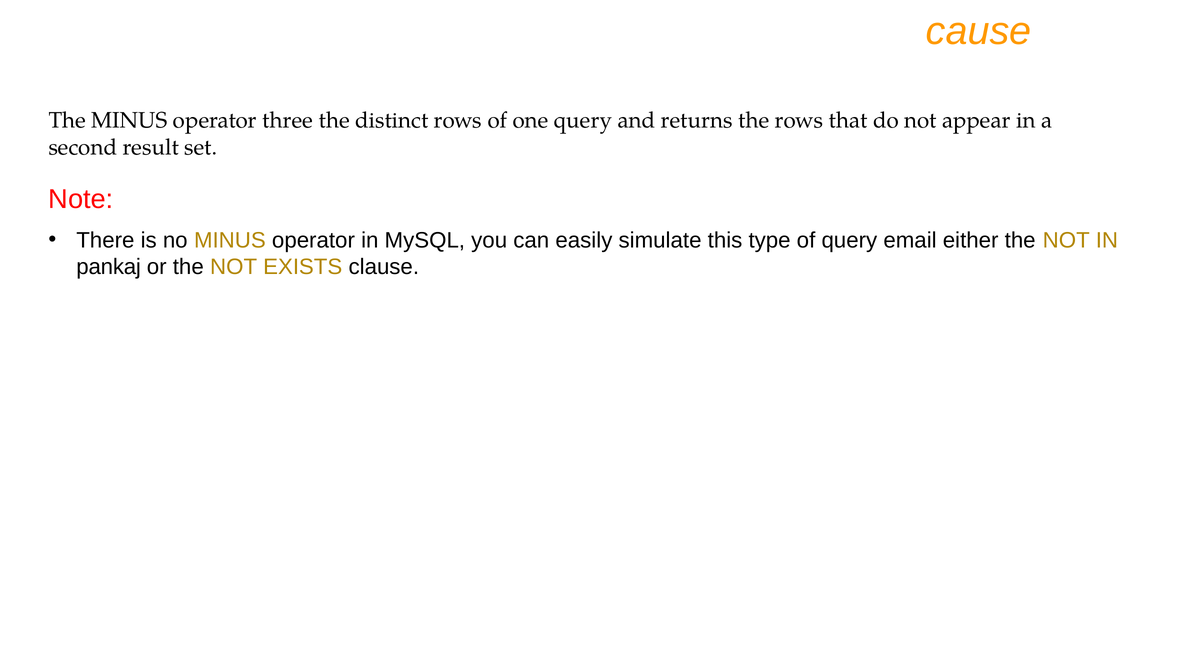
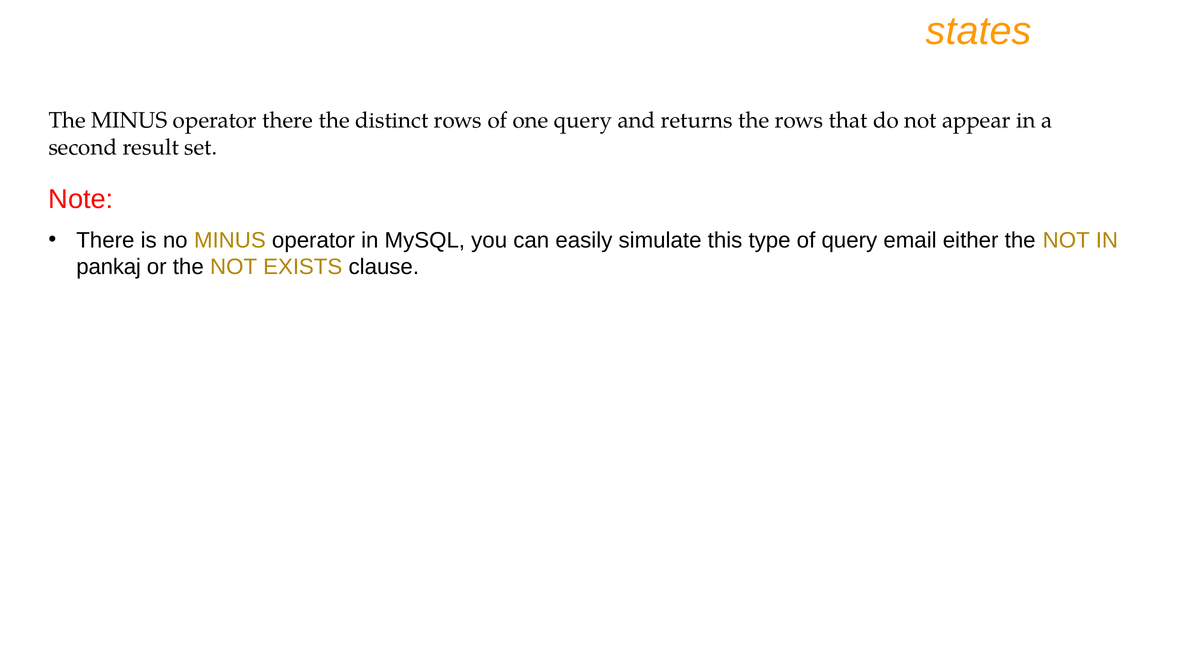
cause: cause -> states
operator three: three -> there
